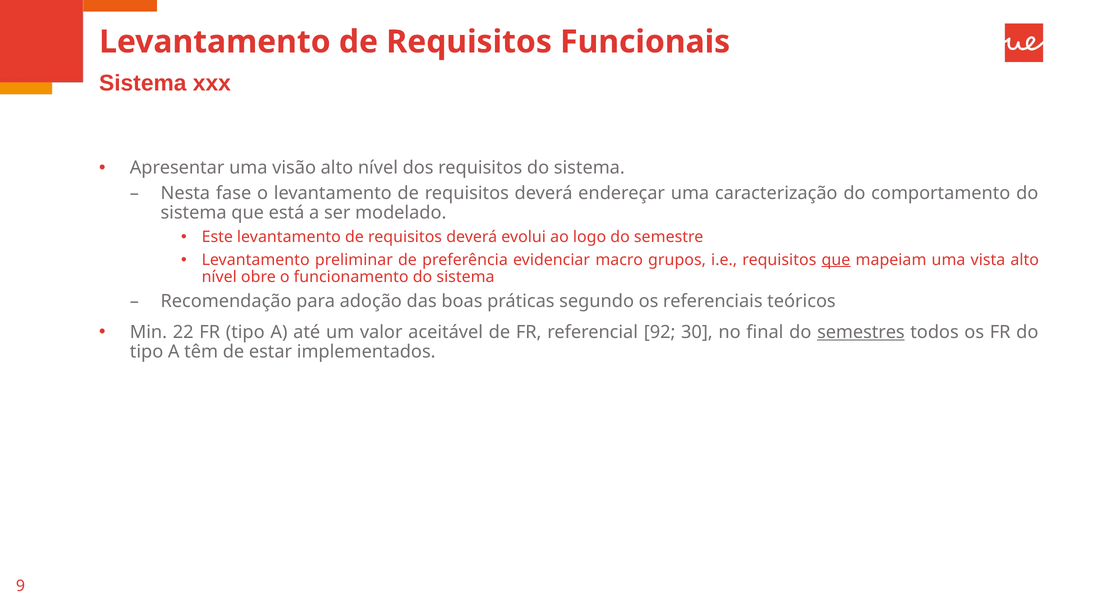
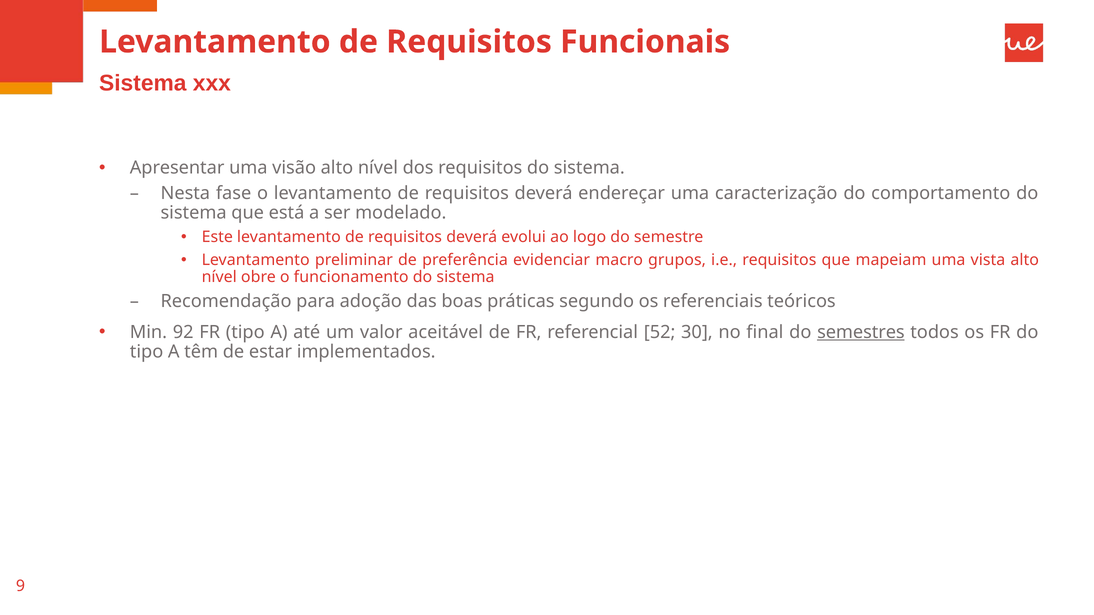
que at (836, 260) underline: present -> none
22: 22 -> 92
92: 92 -> 52
